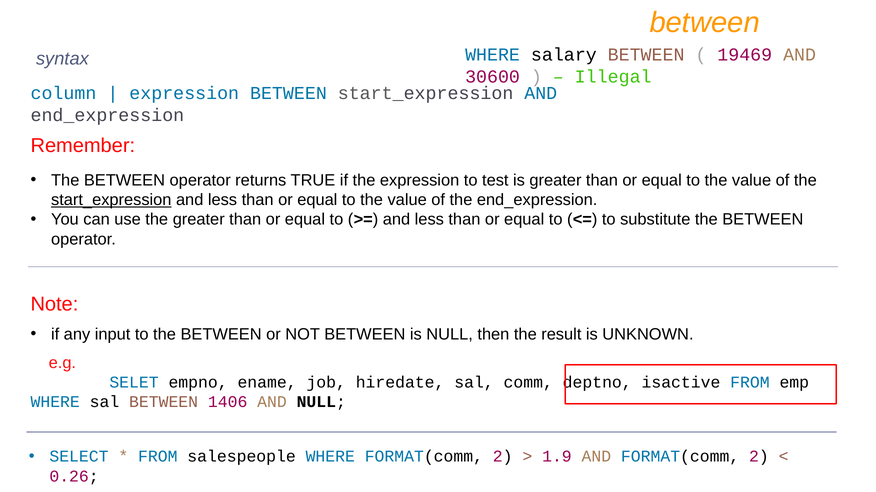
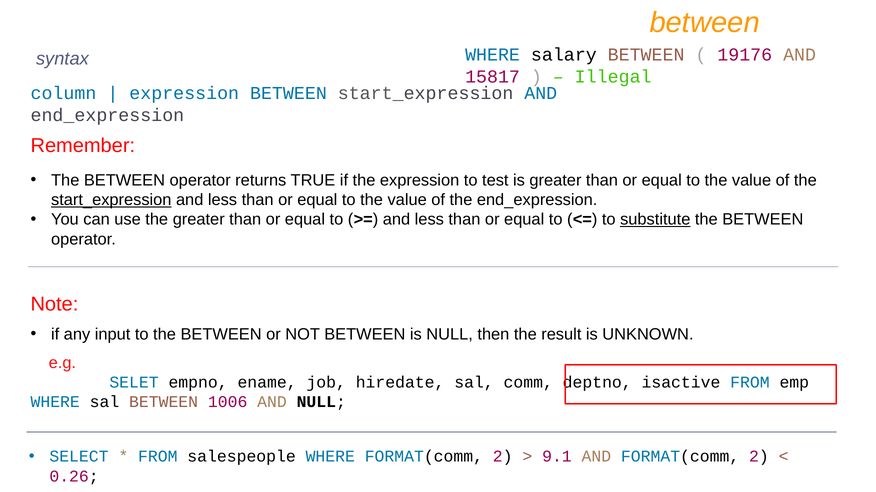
19469: 19469 -> 19176
30600: 30600 -> 15817
substitute underline: none -> present
1406: 1406 -> 1006
1.9: 1.9 -> 9.1
